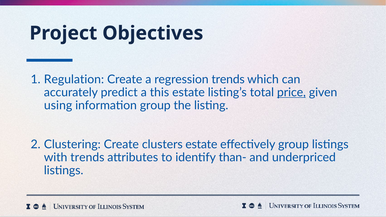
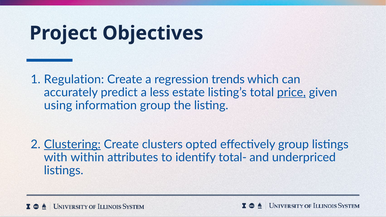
this: this -> less
Clustering underline: none -> present
clusters estate: estate -> opted
with trends: trends -> within
than-: than- -> total-
